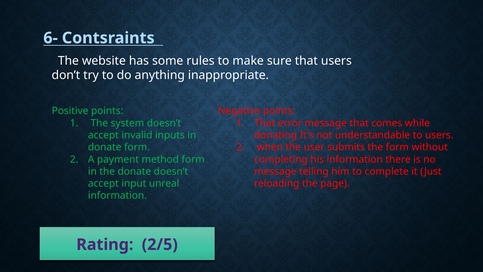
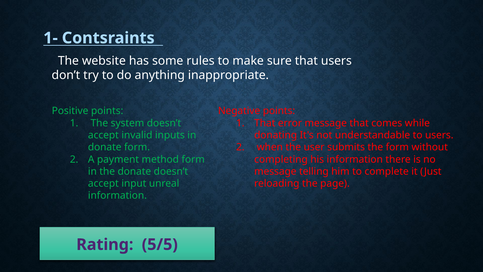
6-: 6- -> 1-
2/5: 2/5 -> 5/5
